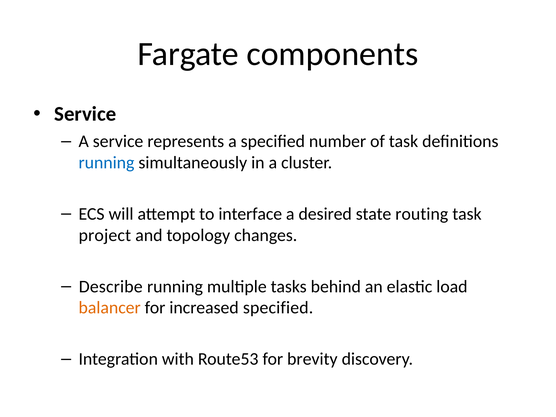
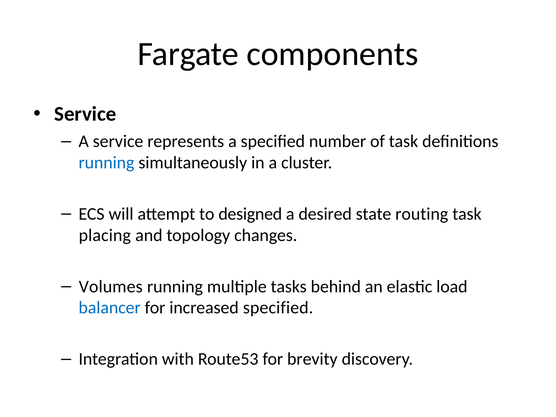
interface: interface -> designed
project: project -> placing
Describe: Describe -> Volumes
balancer colour: orange -> blue
